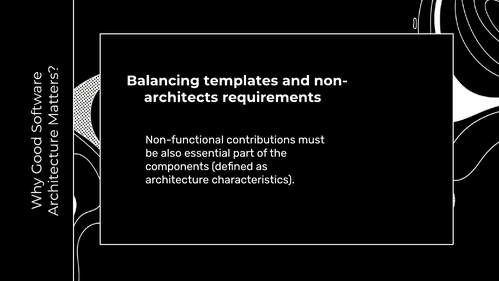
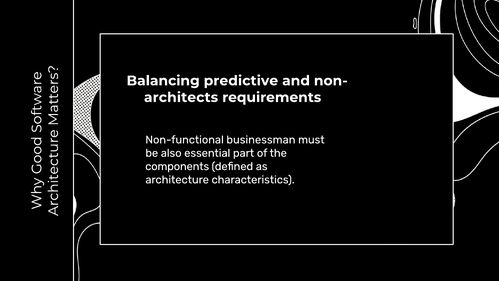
templates: templates -> predictive
contributions: contributions -> businessman
